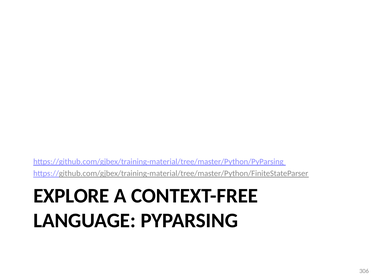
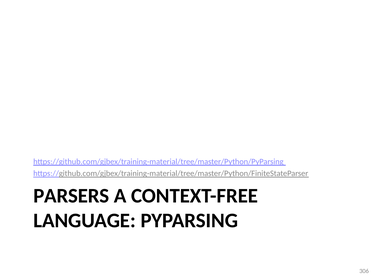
EXPLORE: EXPLORE -> PARSERS
